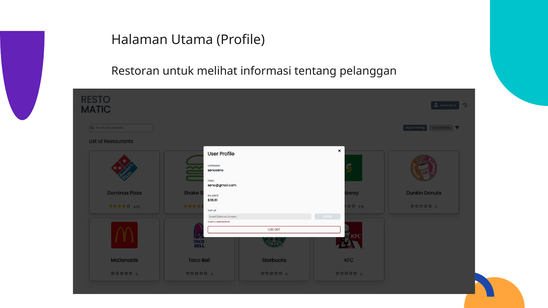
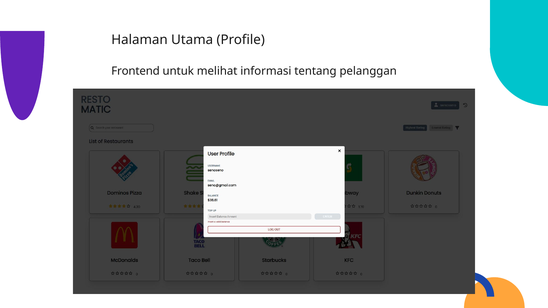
Restoran: Restoran -> Frontend
